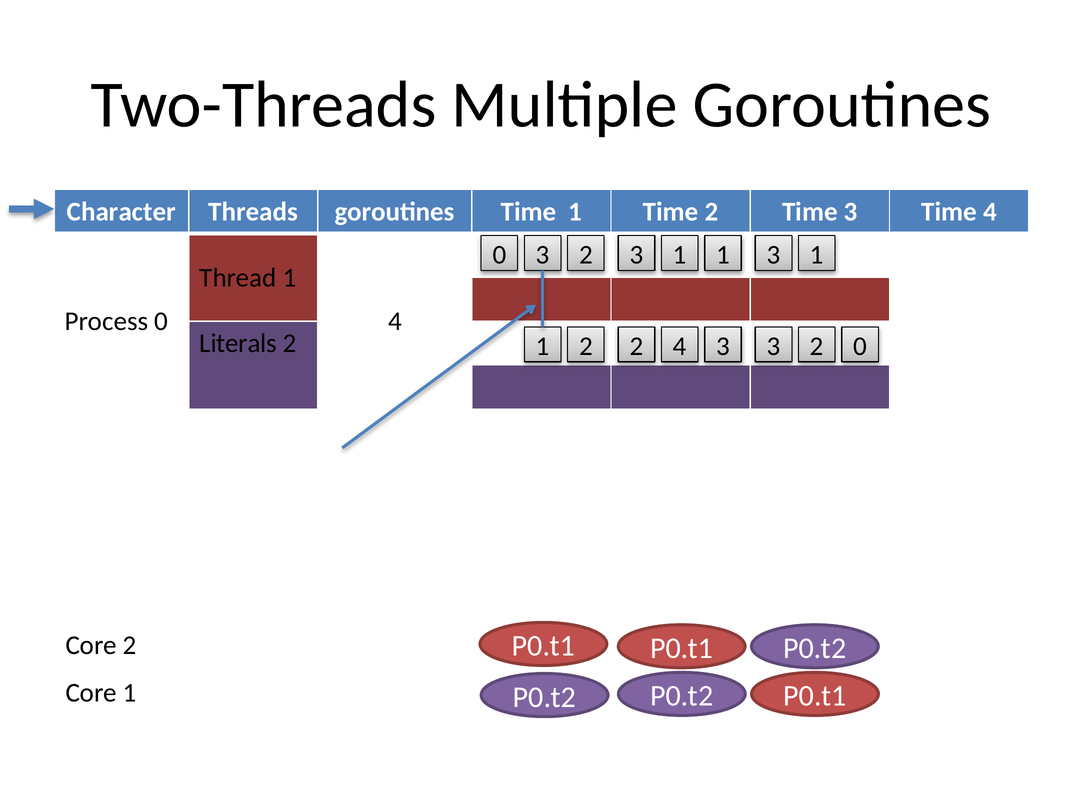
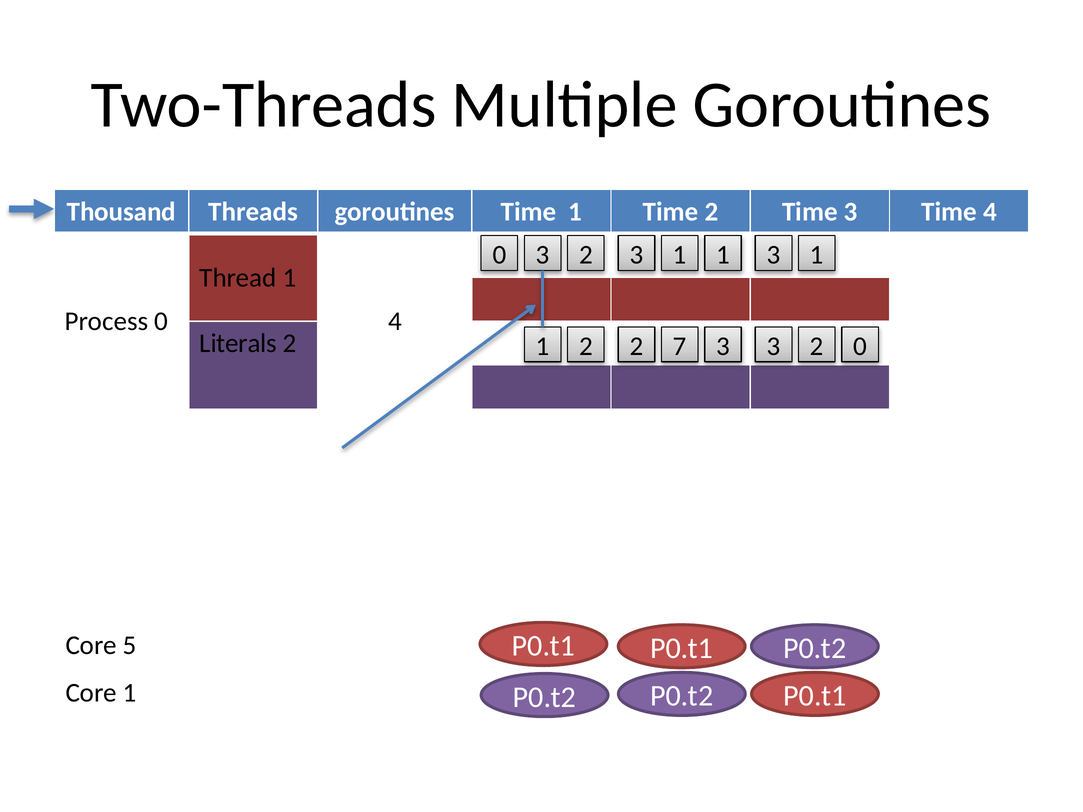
Character: Character -> Thousand
2 4: 4 -> 7
Core 2: 2 -> 5
